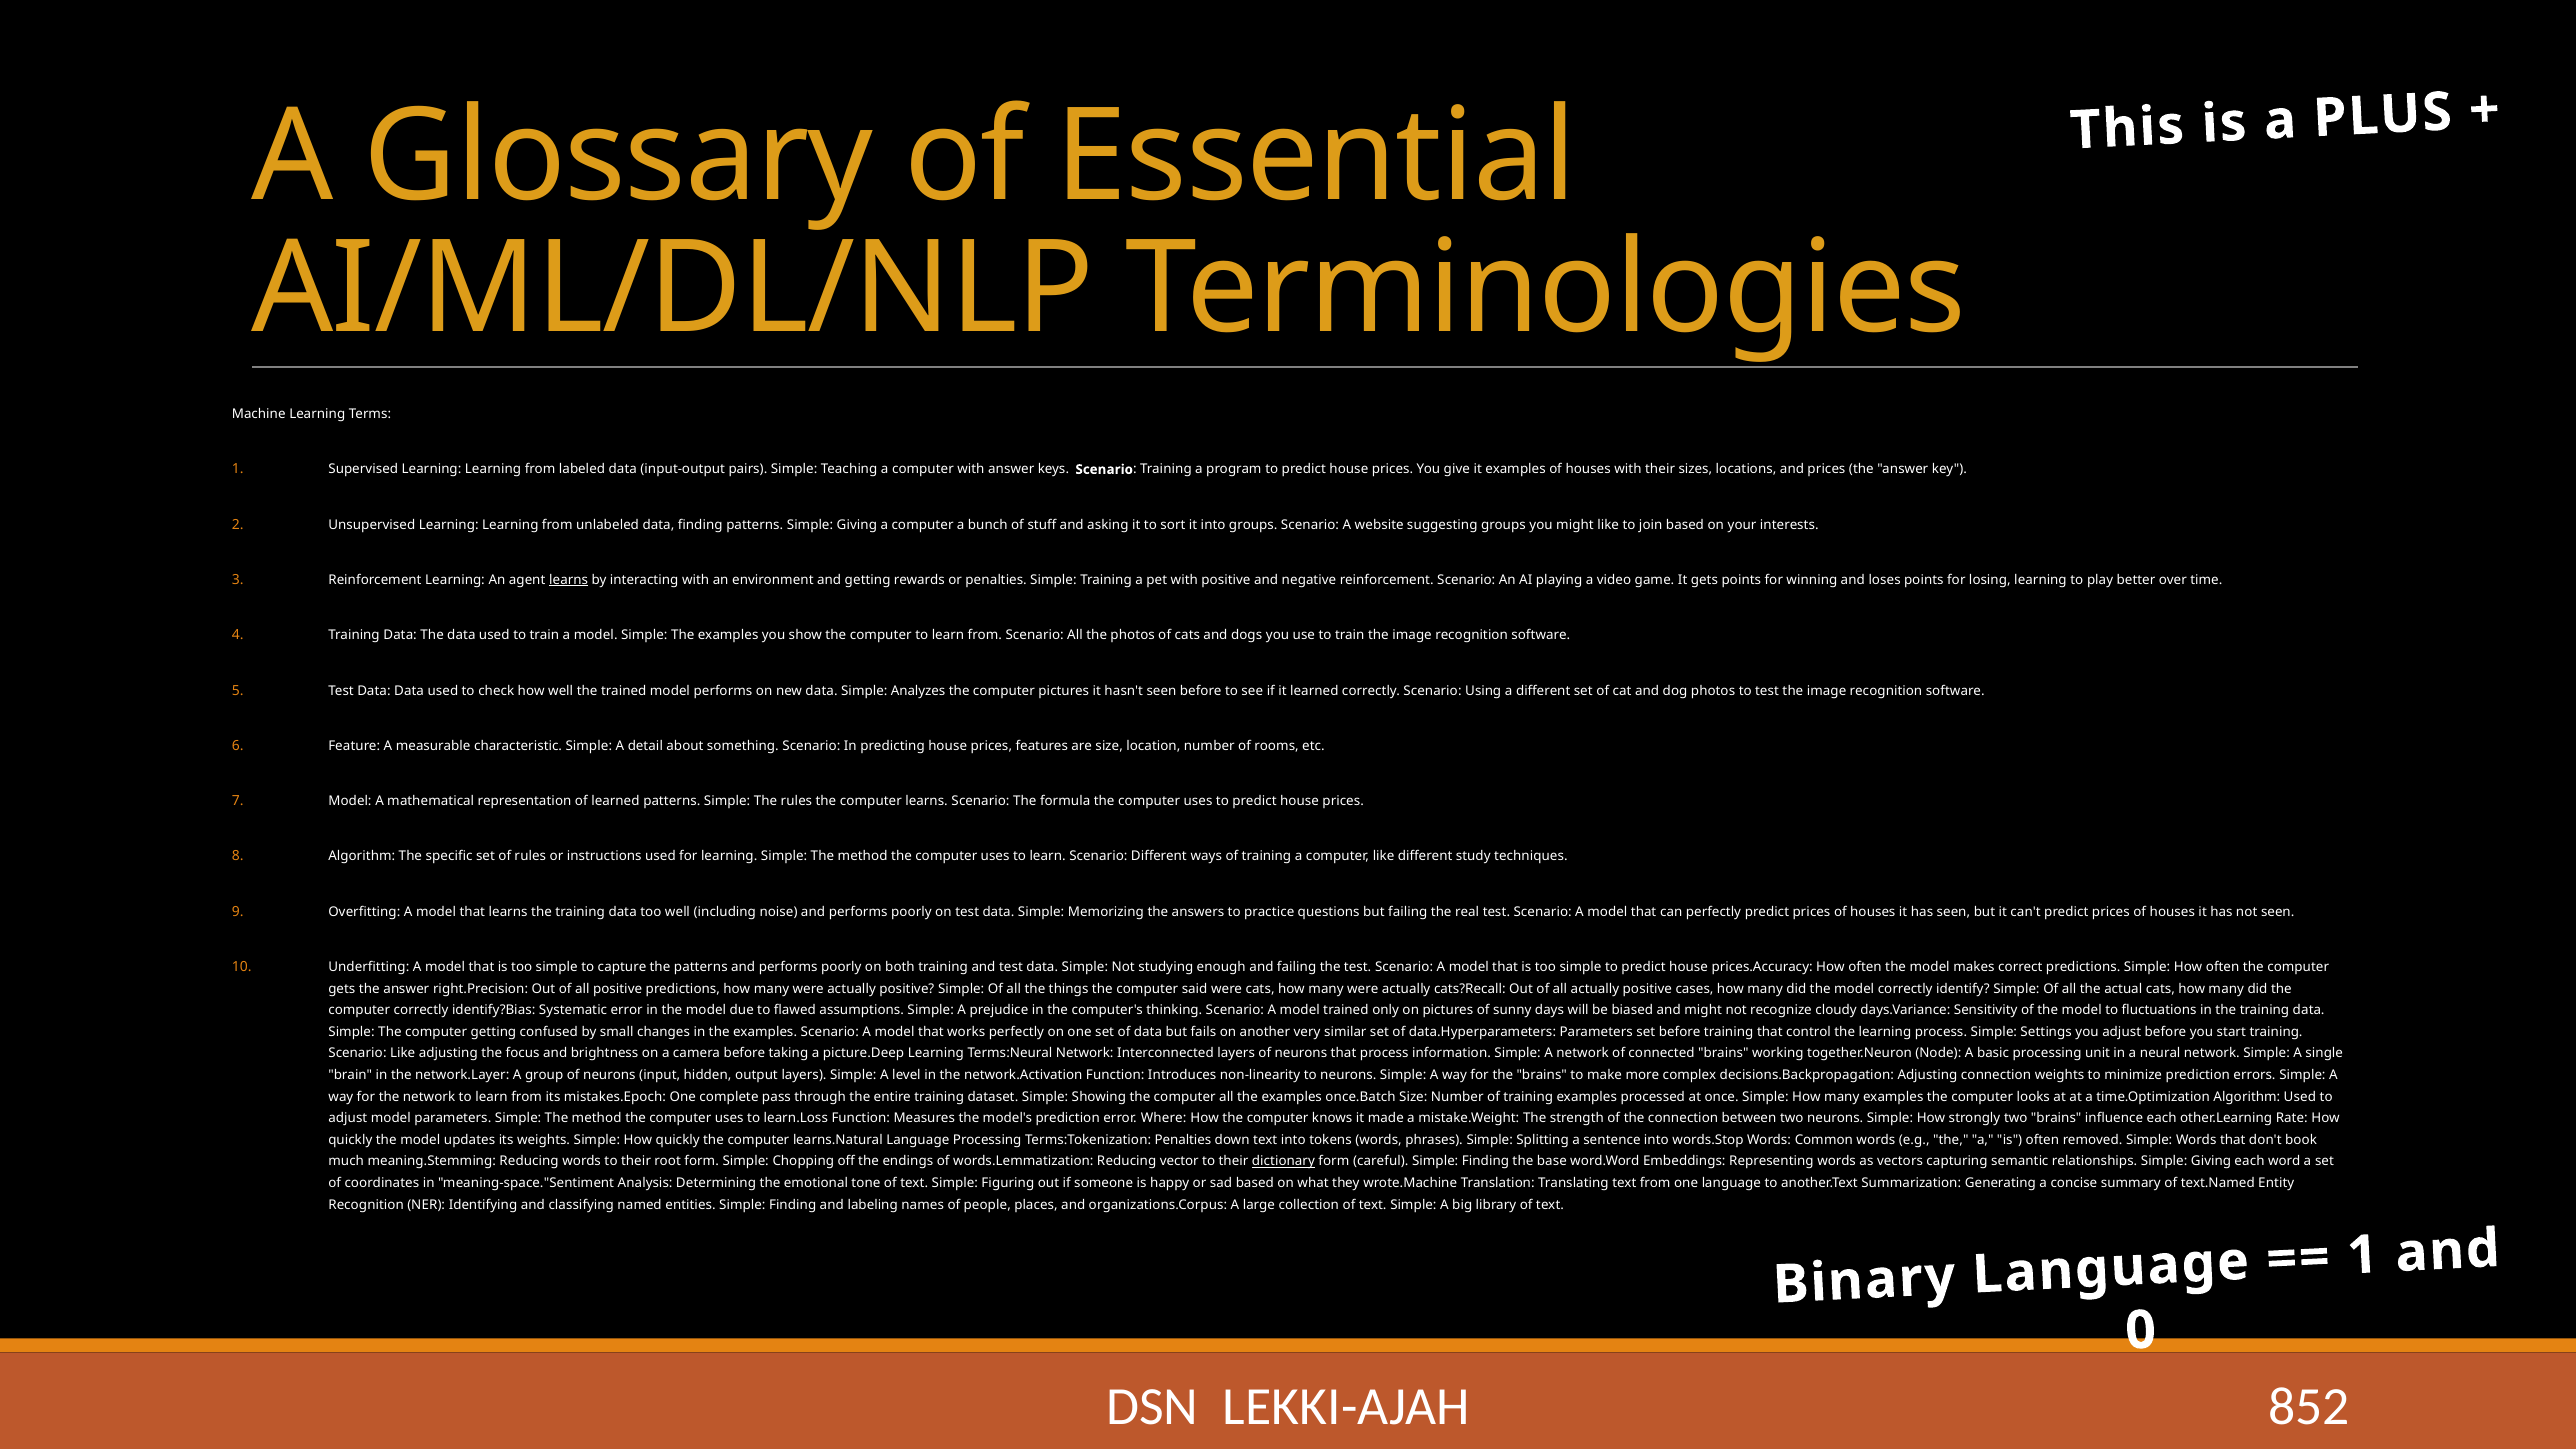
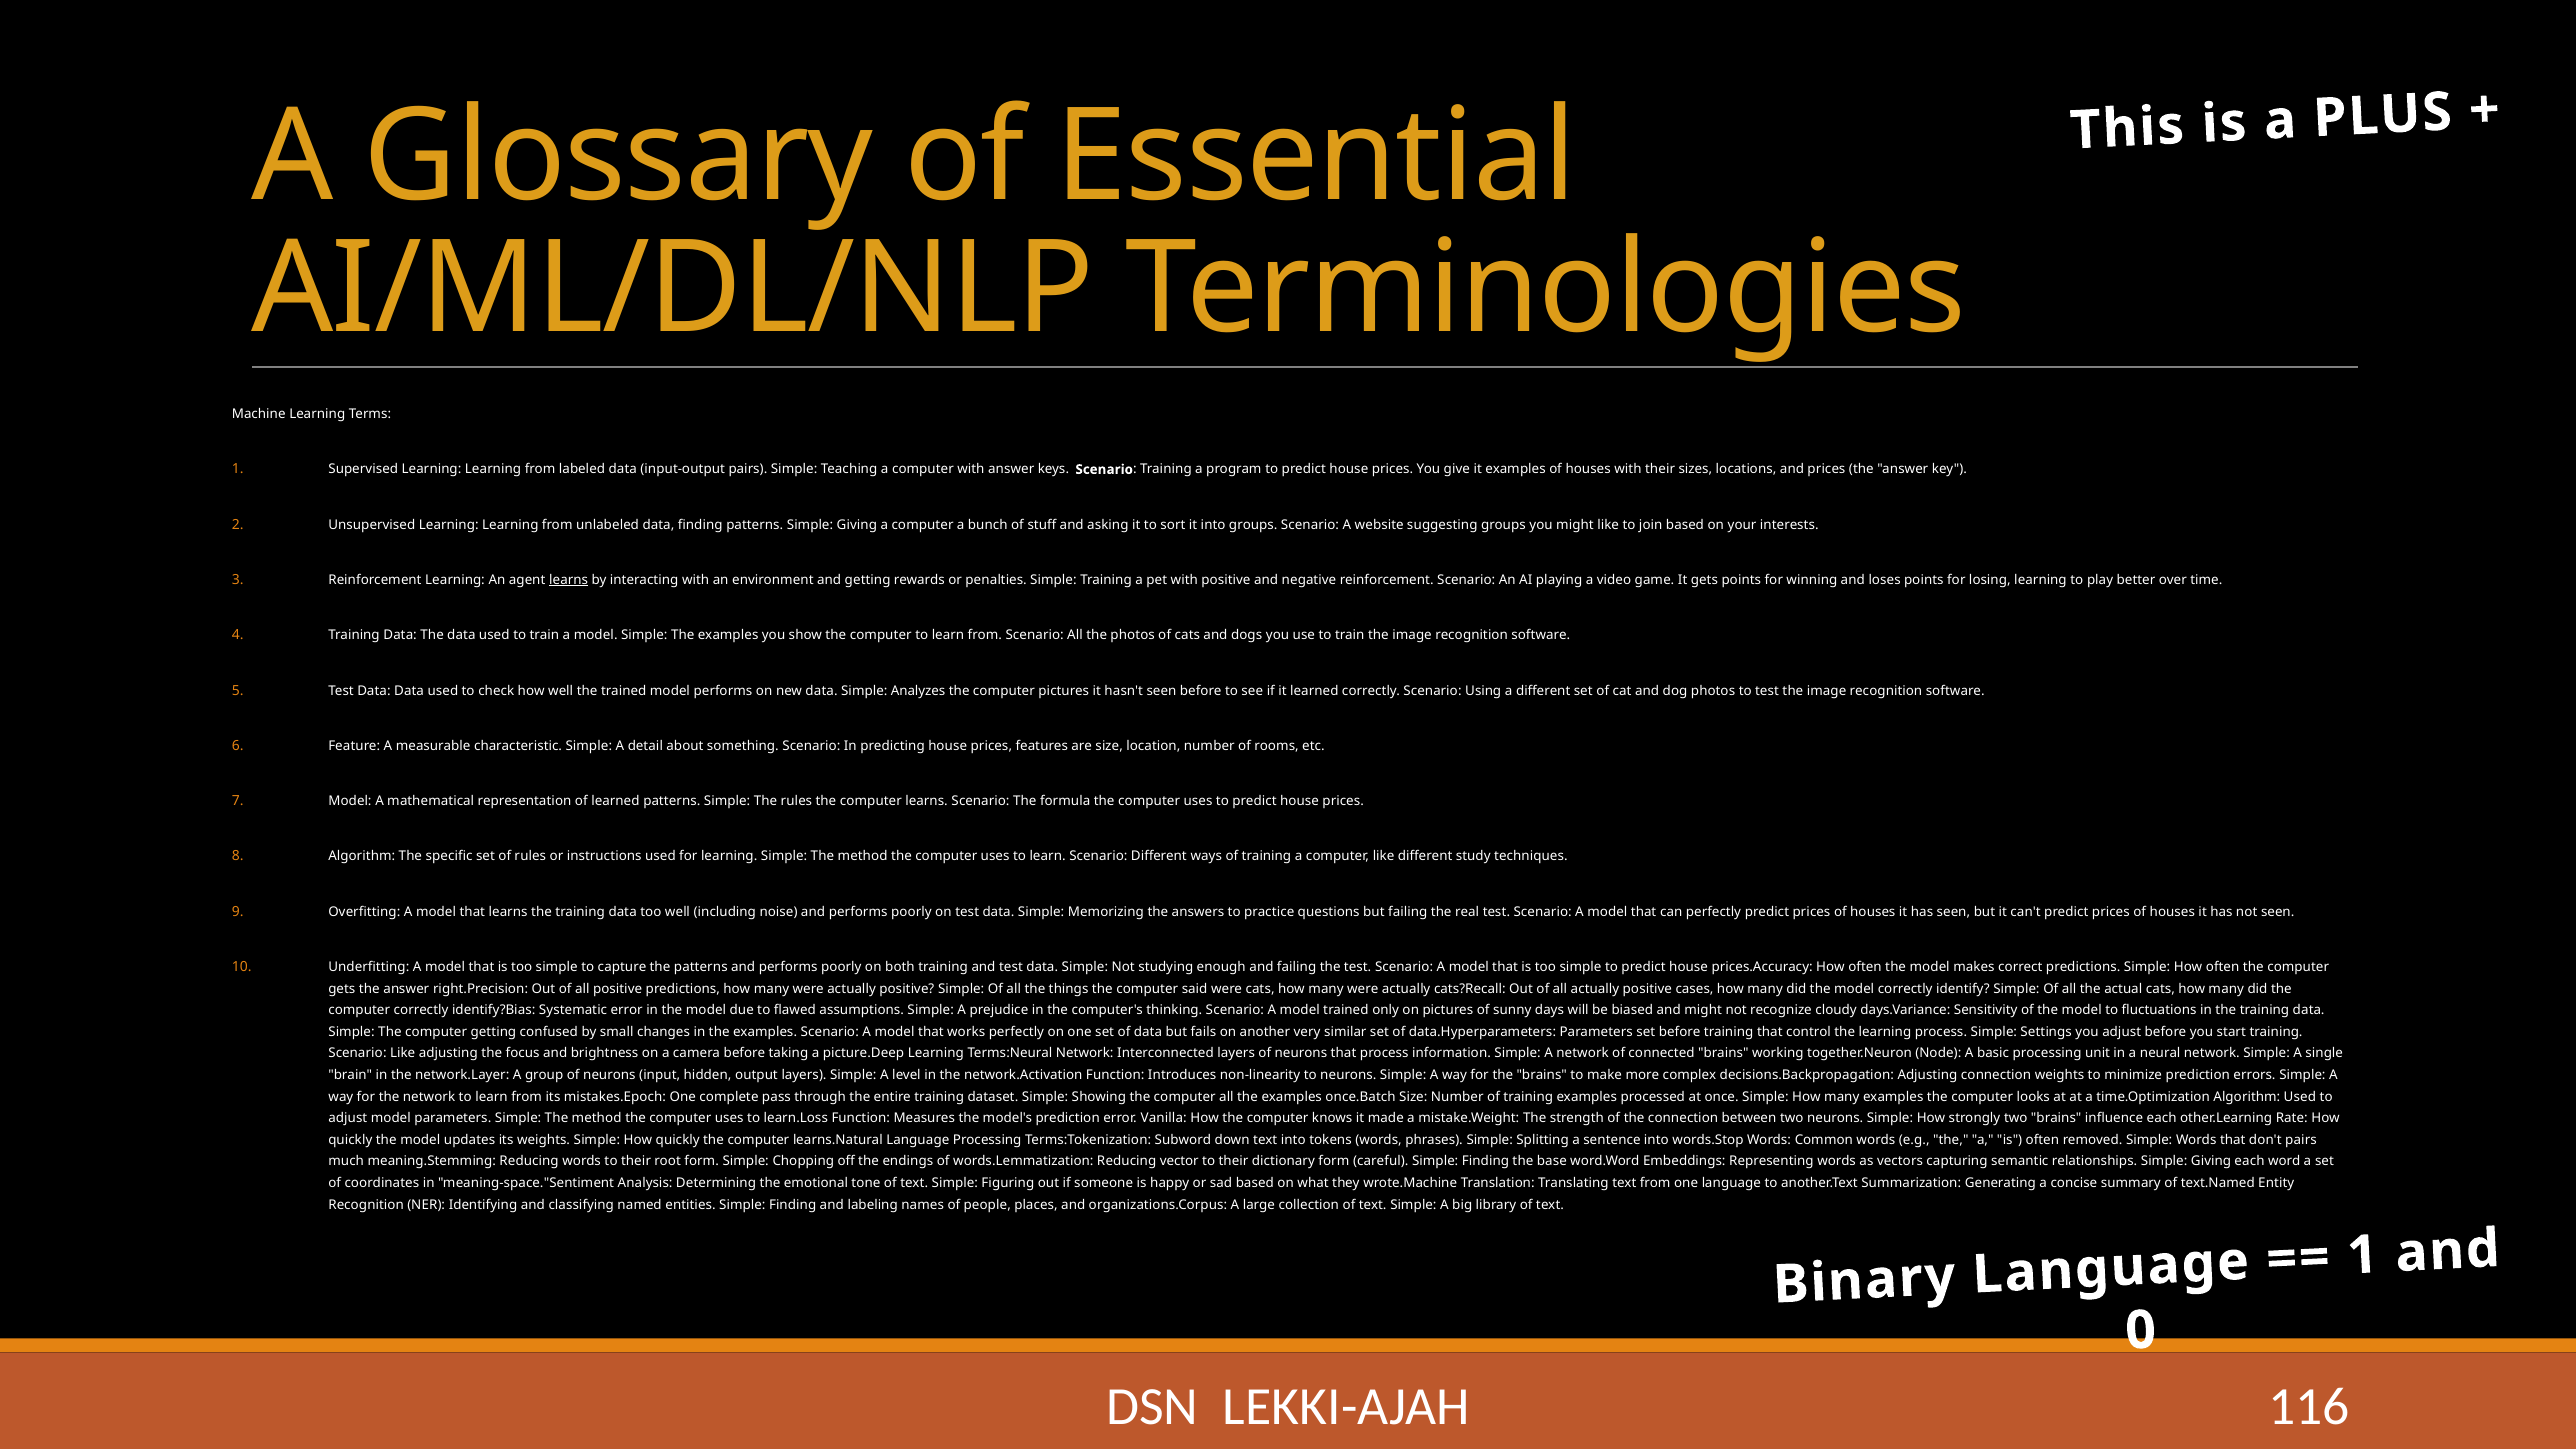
Where: Where -> Vanilla
Terms:Tokenization Penalties: Penalties -> Subword
don't book: book -> pairs
dictionary underline: present -> none
852: 852 -> 116
